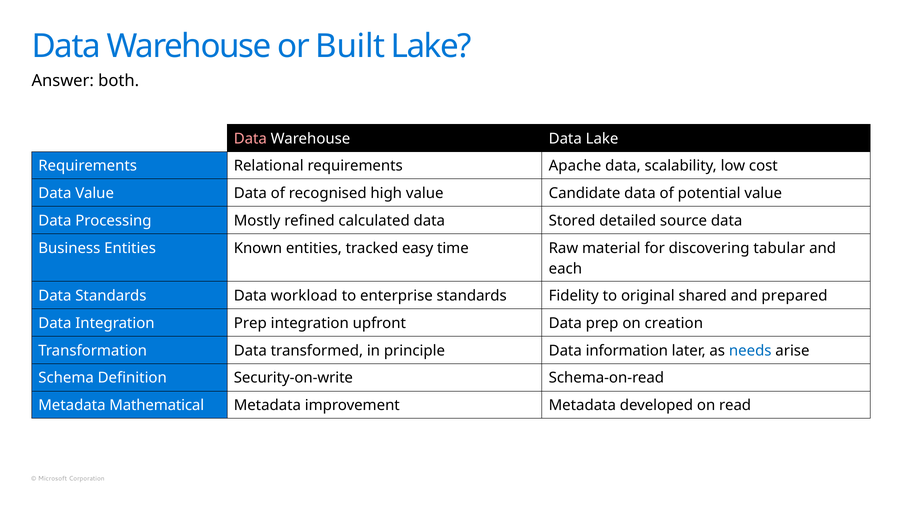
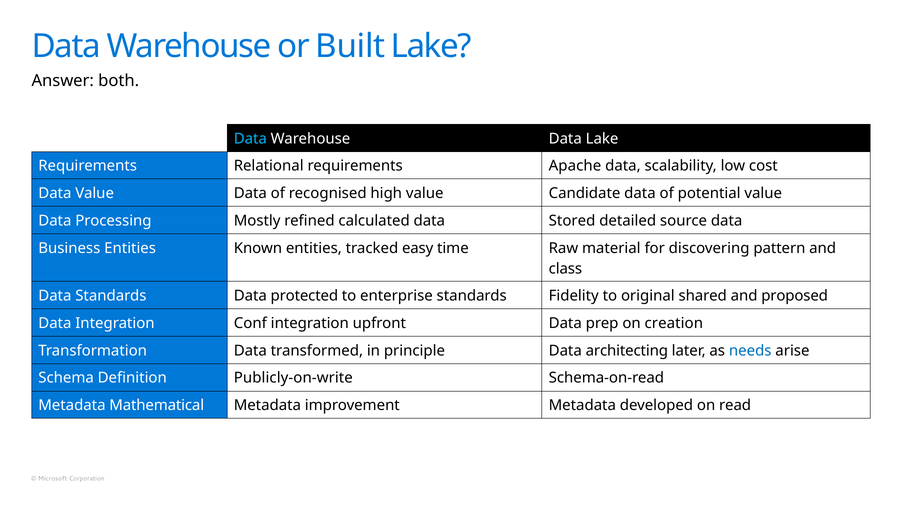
Data at (250, 139) colour: pink -> light blue
tabular: tabular -> pattern
each: each -> class
workload: workload -> protected
prepared: prepared -> proposed
Integration Prep: Prep -> Conf
information: information -> architecting
Security-on-write: Security-on-write -> Publicly-on-write
